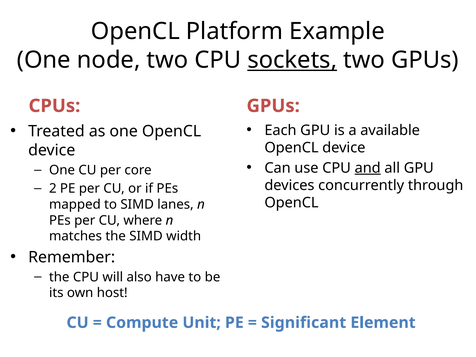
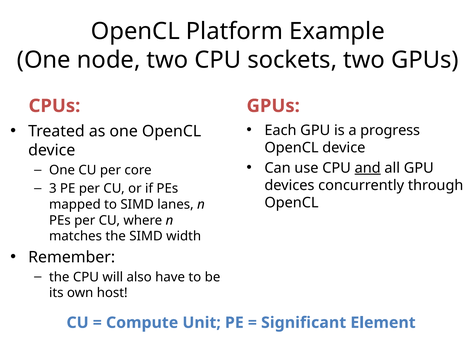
sockets underline: present -> none
available: available -> progress
2: 2 -> 3
